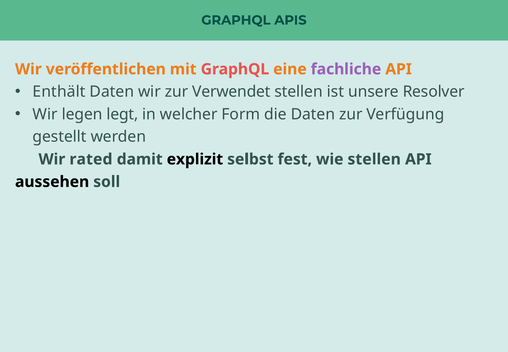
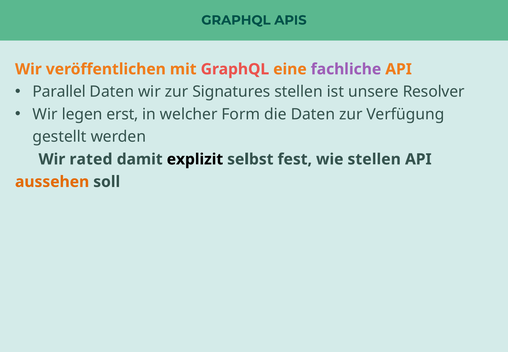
Enthält: Enthält -> Parallel
Verwendet: Verwendet -> Signatures
legt: legt -> erst
aussehen colour: black -> orange
